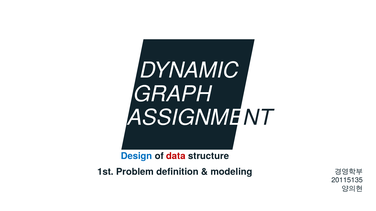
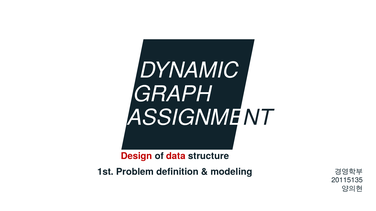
Design colour: blue -> red
